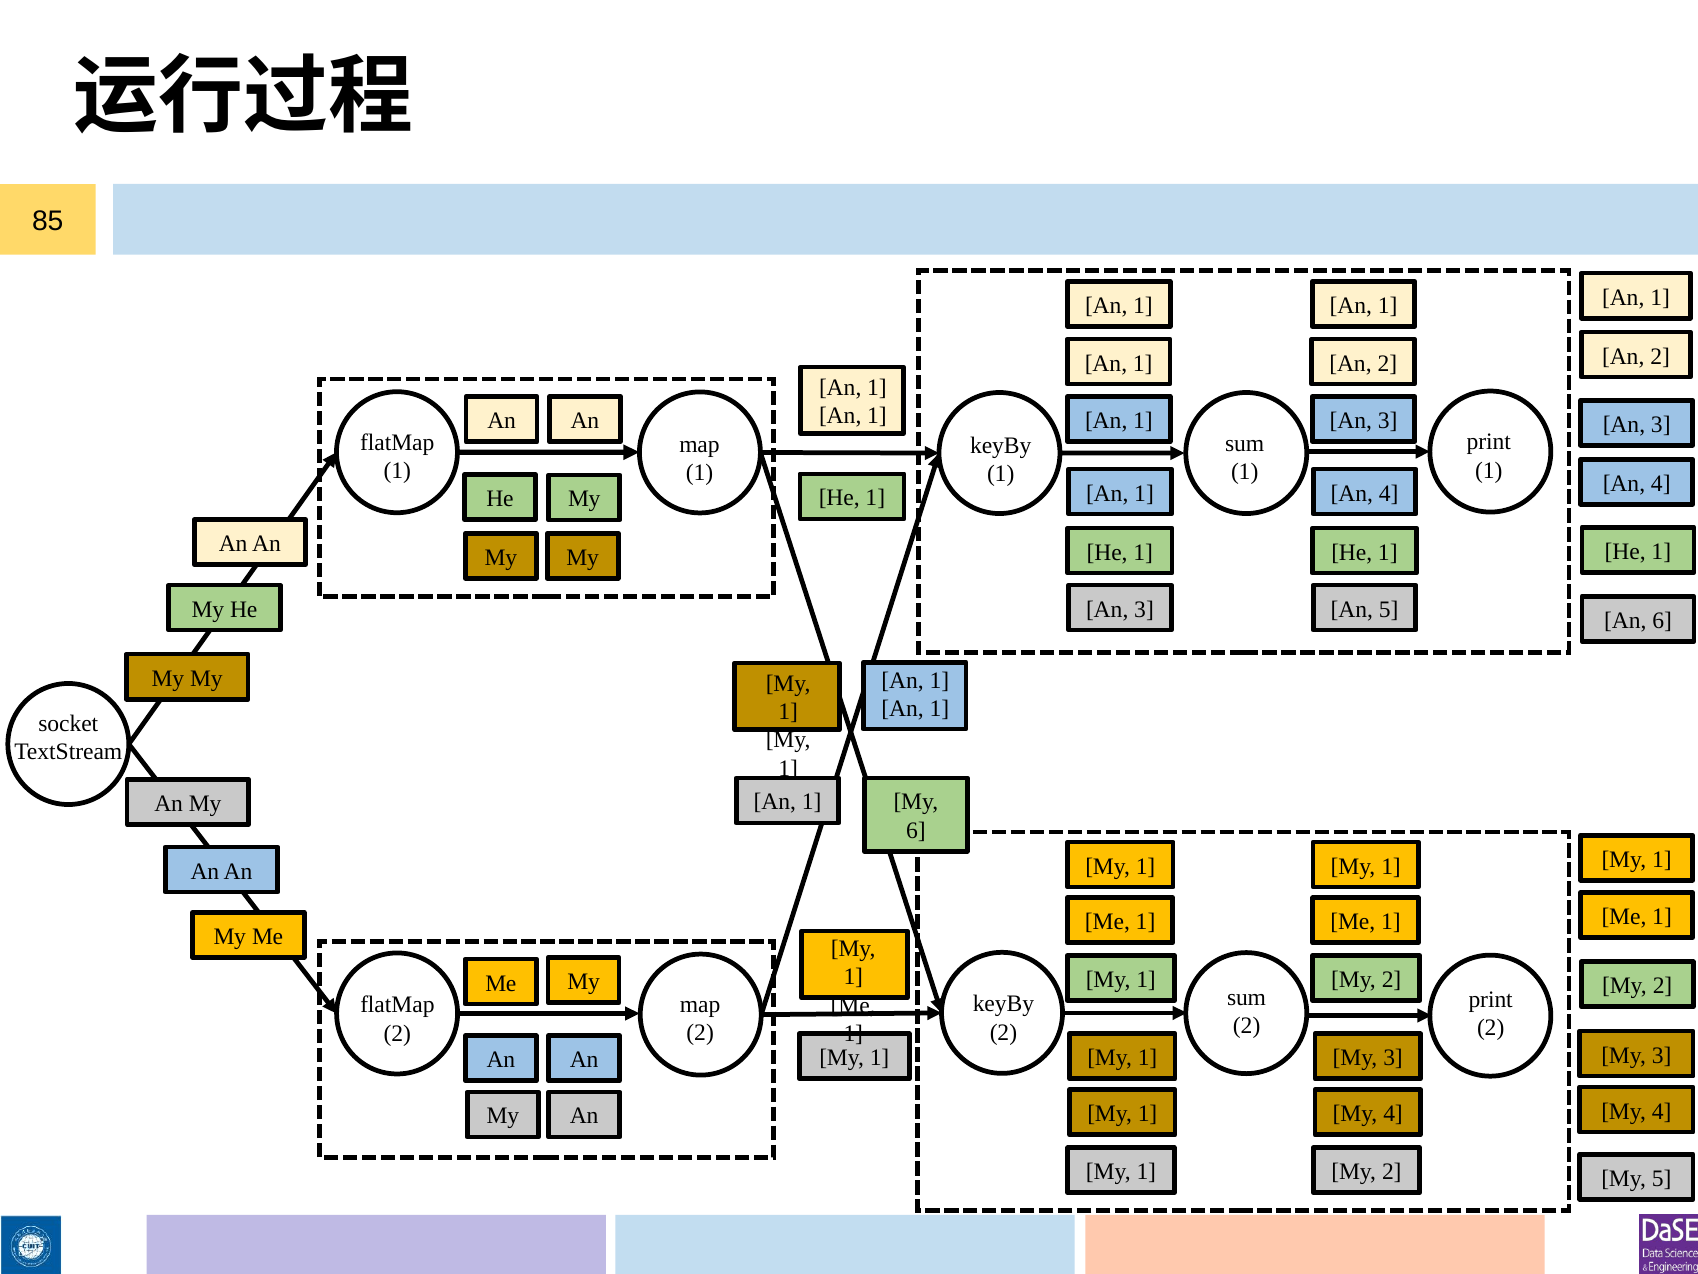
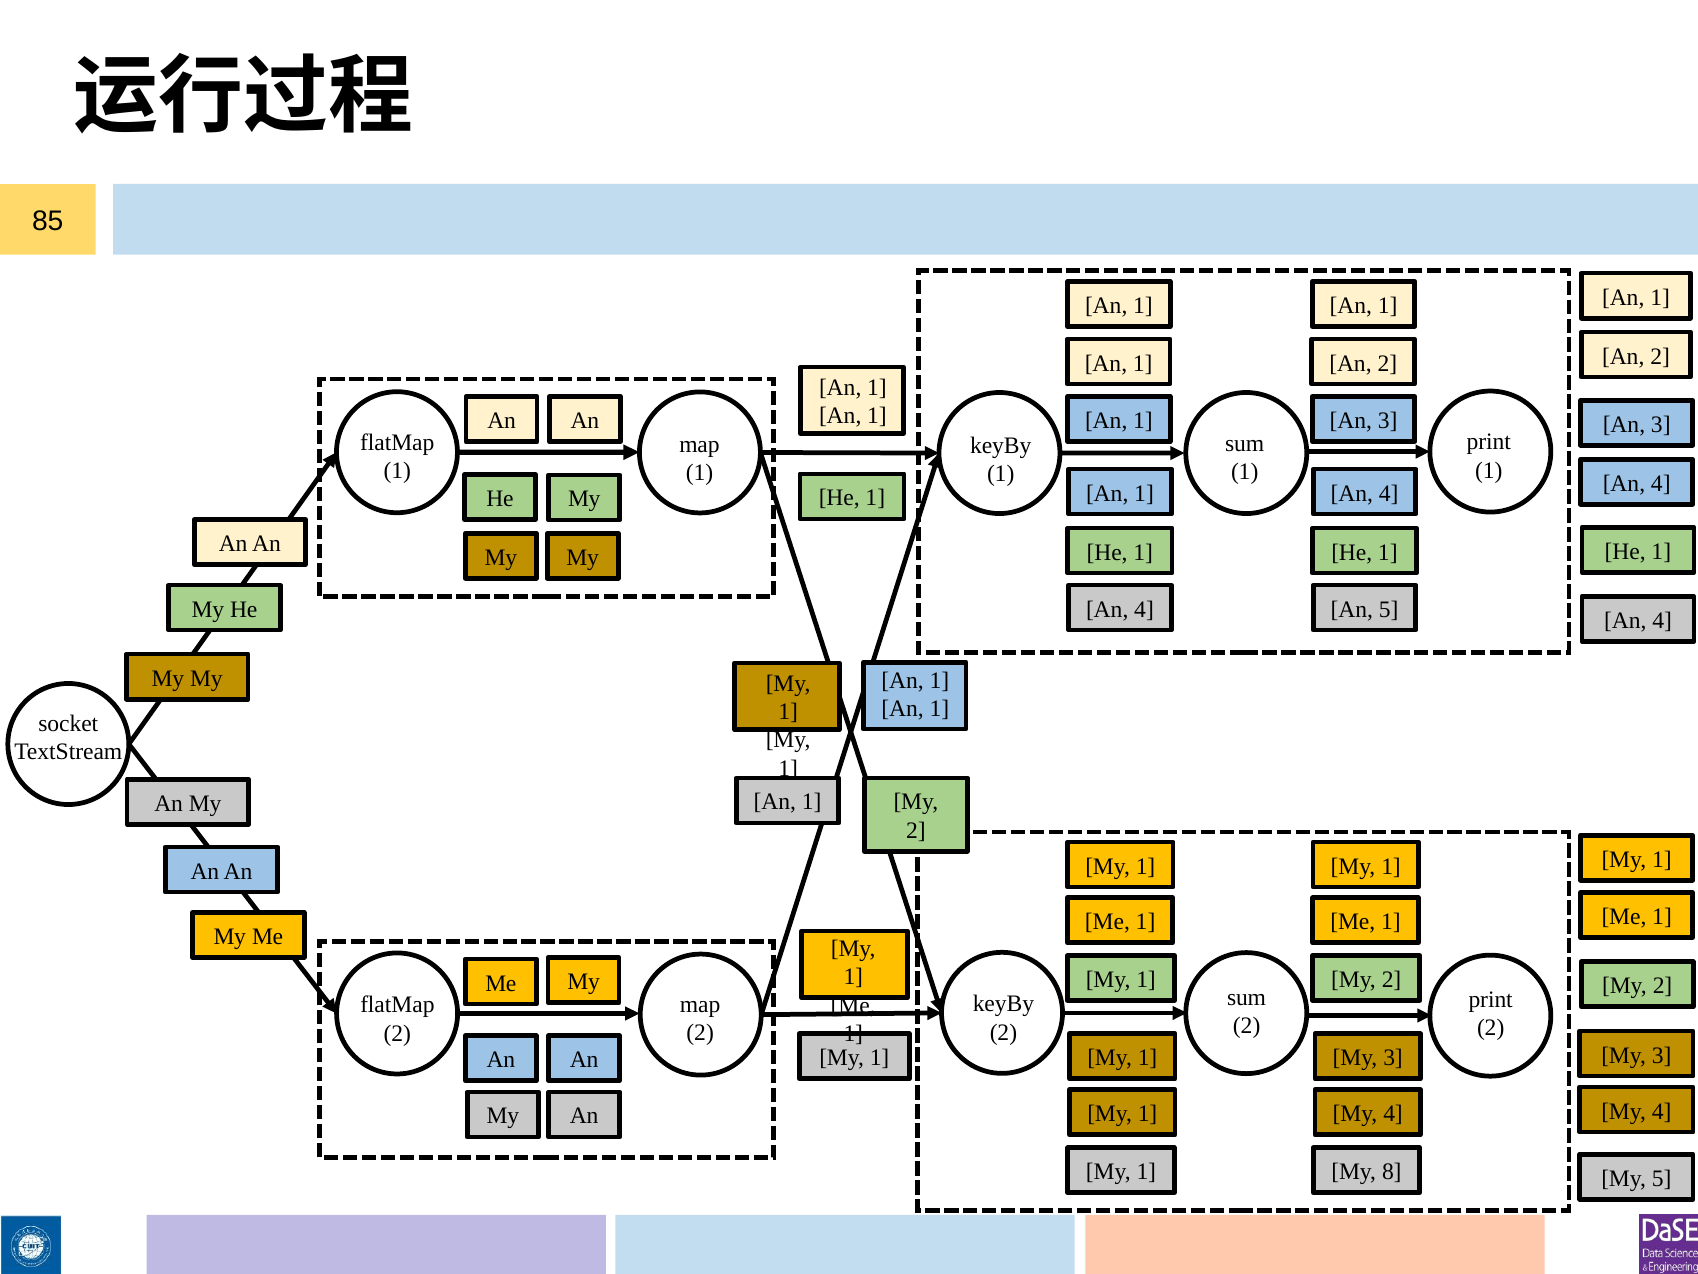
3 at (1144, 609): 3 -> 4
6 at (1662, 620): 6 -> 4
6 at (916, 830): 6 -> 2
2 at (1392, 1171): 2 -> 8
